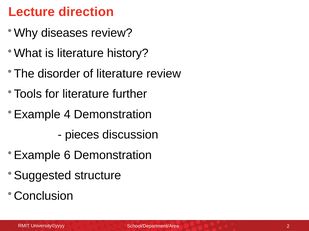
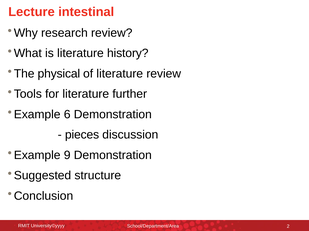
direction: direction -> intestinal
diseases: diseases -> research
disorder: disorder -> physical
4: 4 -> 6
6: 6 -> 9
